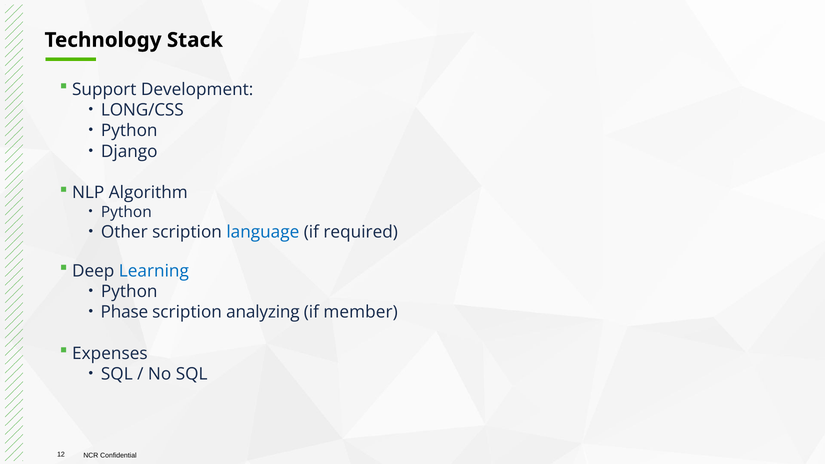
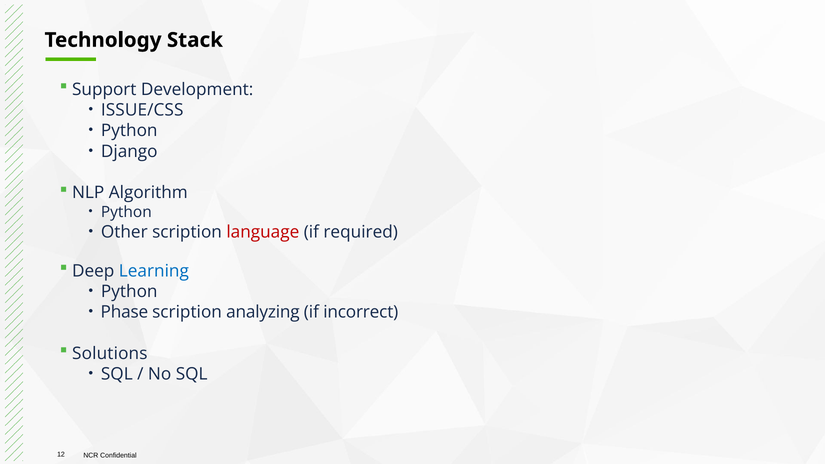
LONG/CSS: LONG/CSS -> ISSUE/CSS
language colour: blue -> red
member: member -> incorrect
Expenses: Expenses -> Solutions
